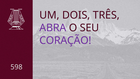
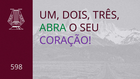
ABRA colour: purple -> green
